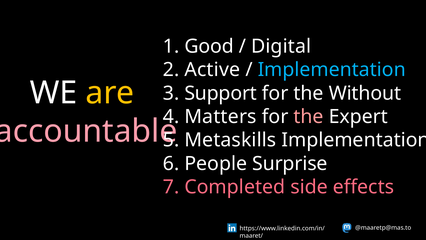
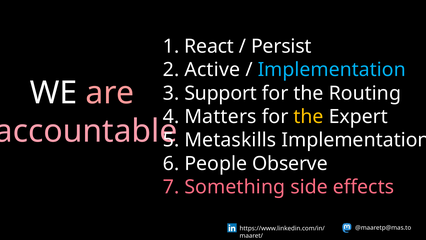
Good: Good -> React
Digital: Digital -> Persist
are colour: yellow -> pink
Without: Without -> Routing
the at (309, 117) colour: pink -> yellow
Surprise: Surprise -> Observe
Completed: Completed -> Something
